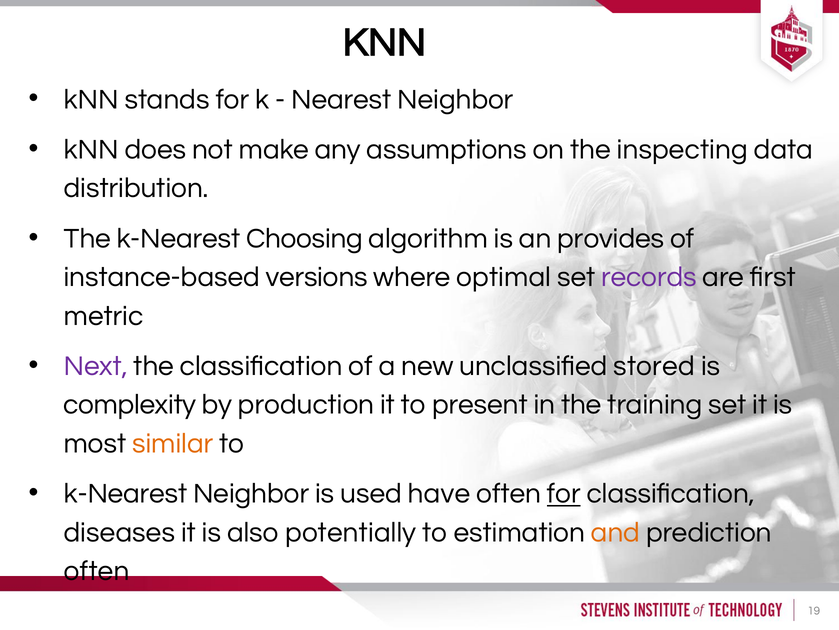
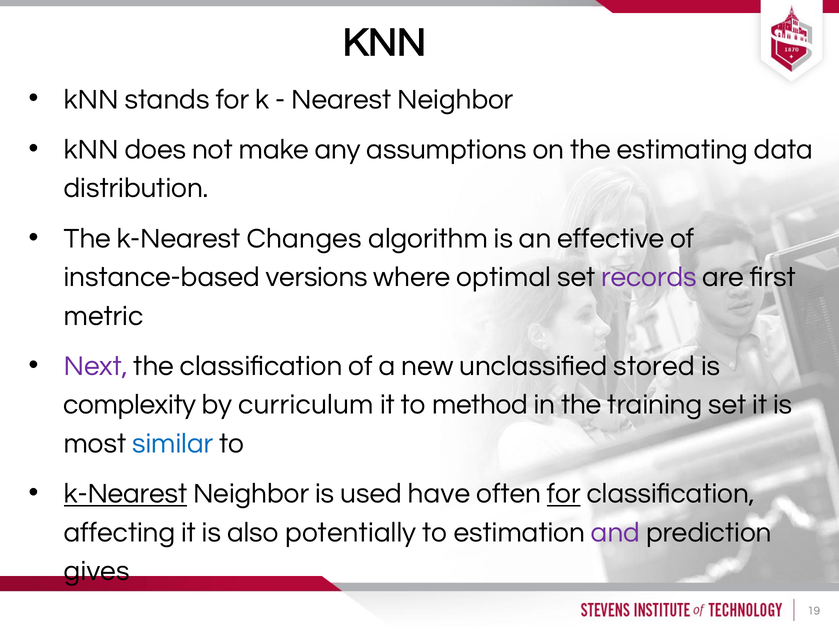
inspecting: inspecting -> estimating
Choosing: Choosing -> Changes
provides: provides -> effective
production: production -> curriculum
present: present -> method
similar colour: orange -> blue
k-Nearest at (126, 493) underline: none -> present
diseases: diseases -> affecting
and colour: orange -> purple
often at (97, 570): often -> gives
